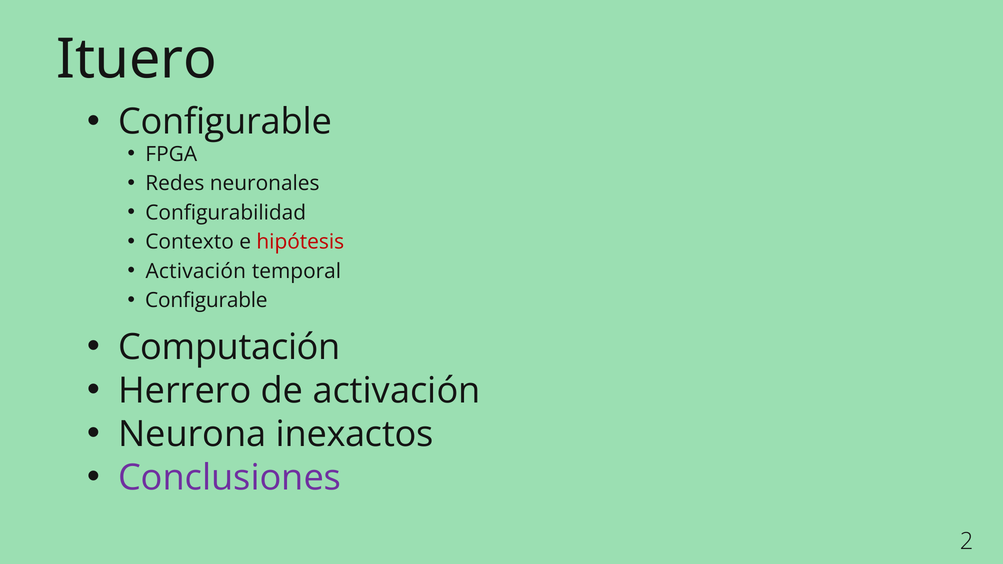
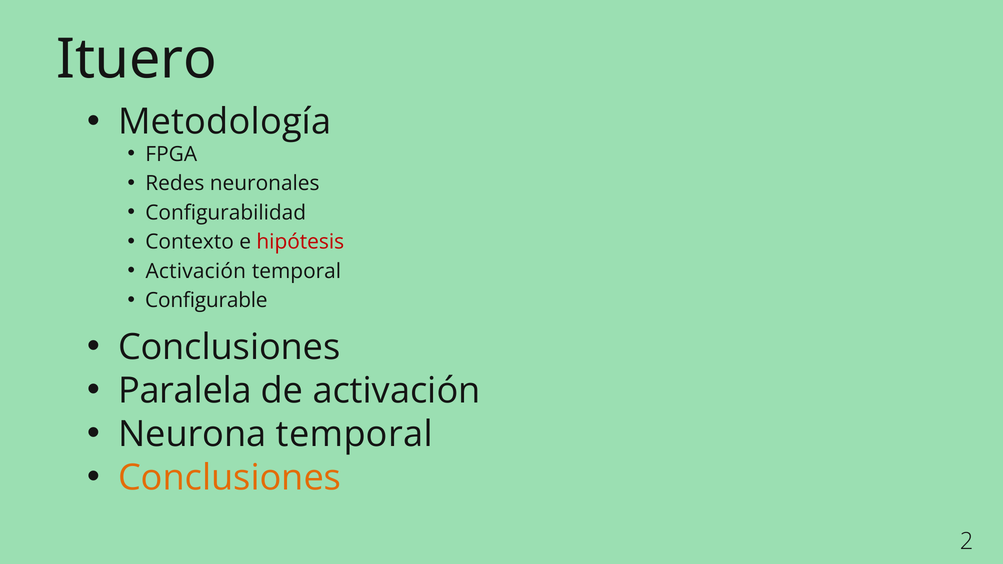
Configurable at (225, 122): Configurable -> Metodología
Computación at (229, 347): Computación -> Conclusiones
Herrero: Herrero -> Paralela
Neurona inexactos: inexactos -> temporal
Conclusiones at (230, 478) colour: purple -> orange
